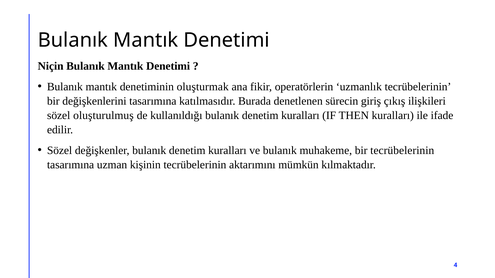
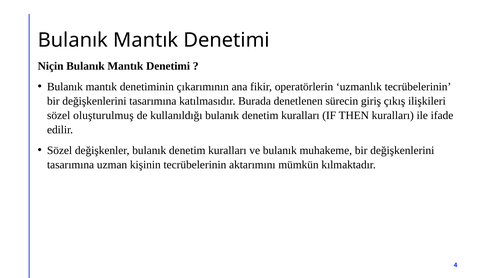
oluşturmak: oluşturmak -> çıkarımının
muhakeme bir tecrübelerinin: tecrübelerinin -> değişkenlerini
